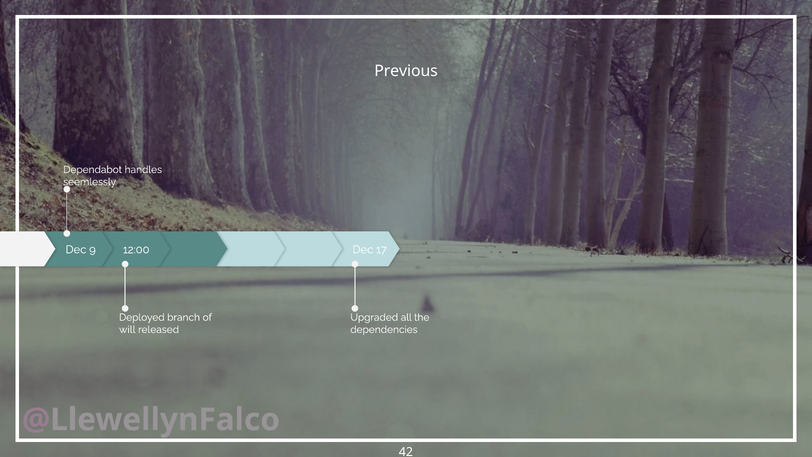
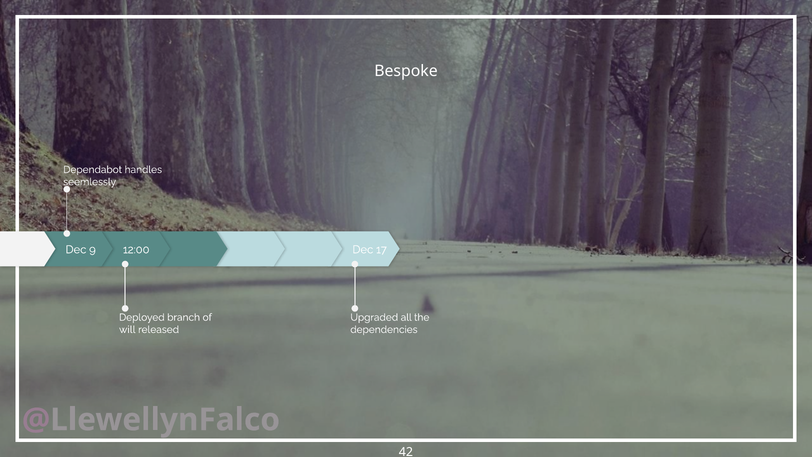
Previous: Previous -> Bespoke
